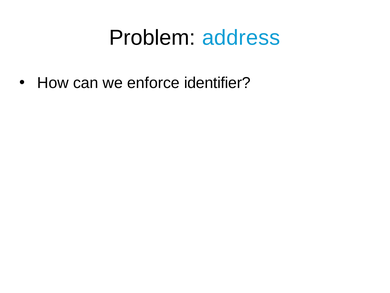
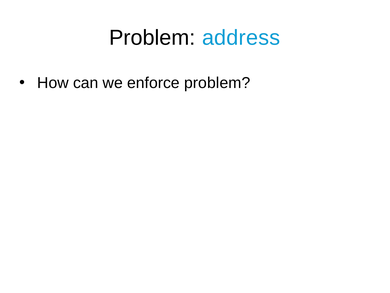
enforce identifier: identifier -> problem
